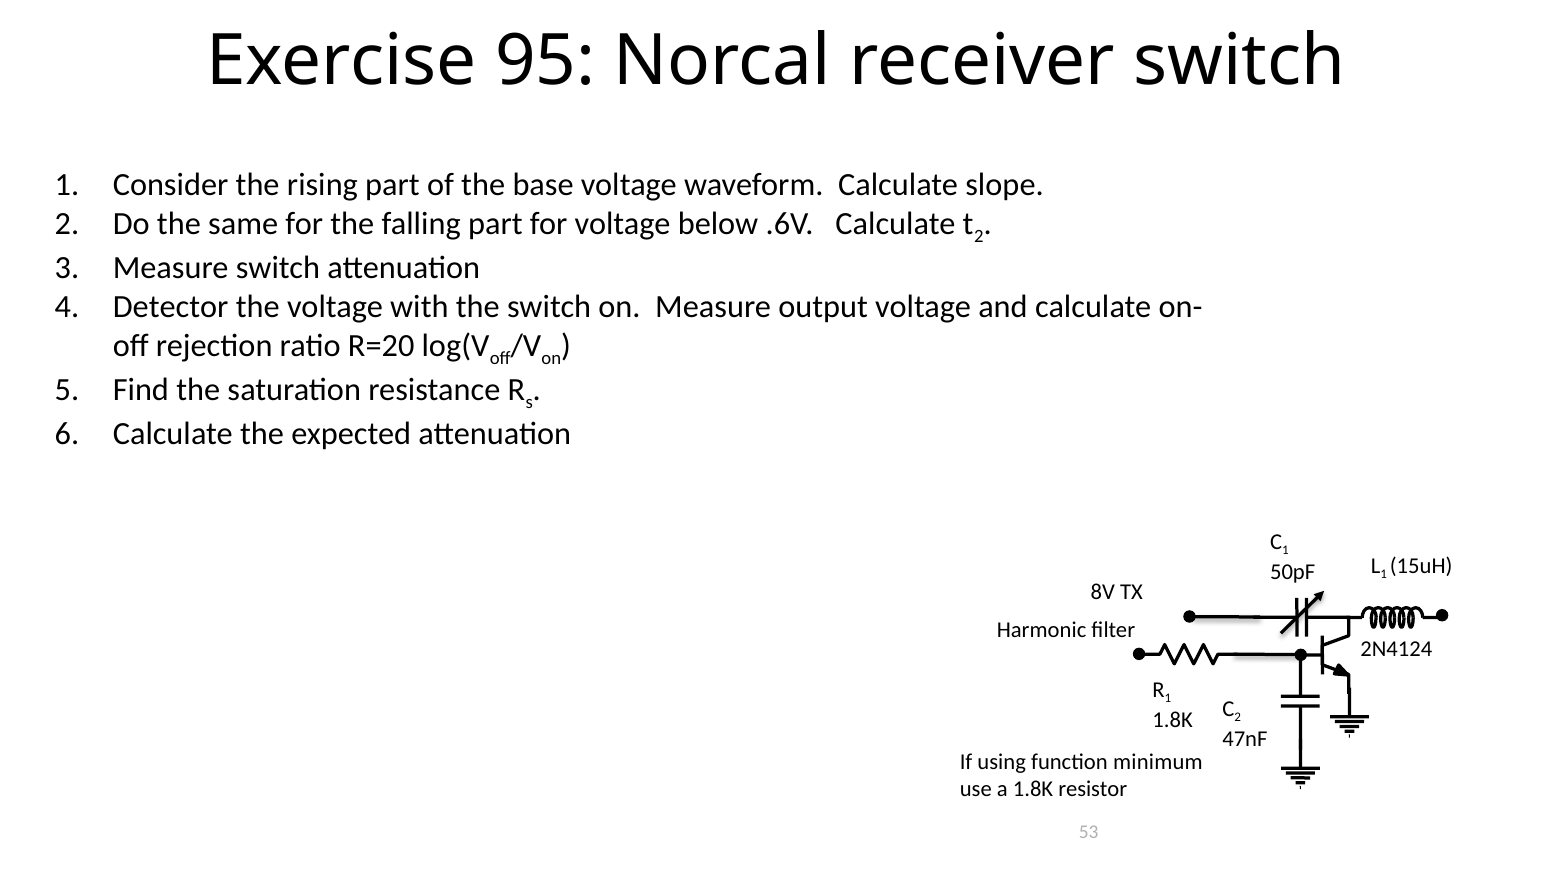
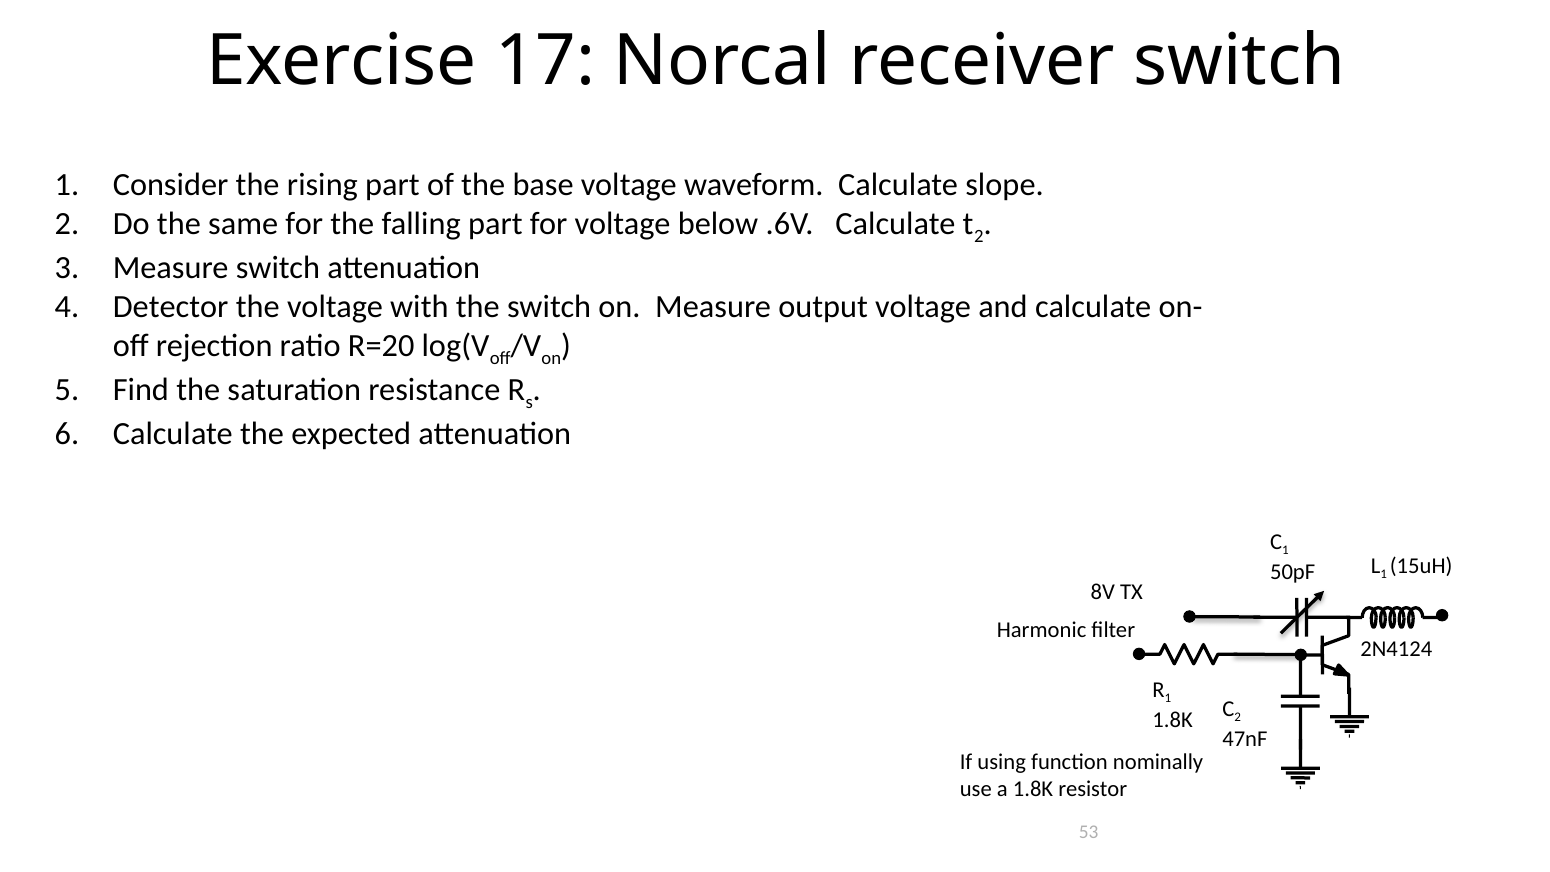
95: 95 -> 17
minimum: minimum -> nominally
